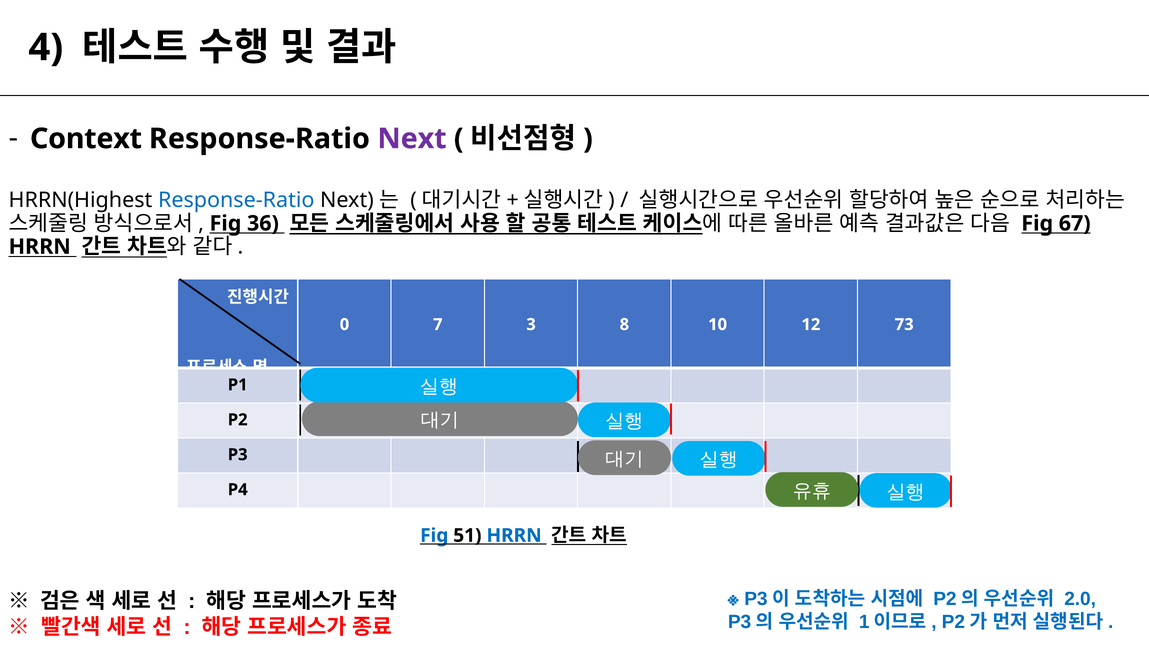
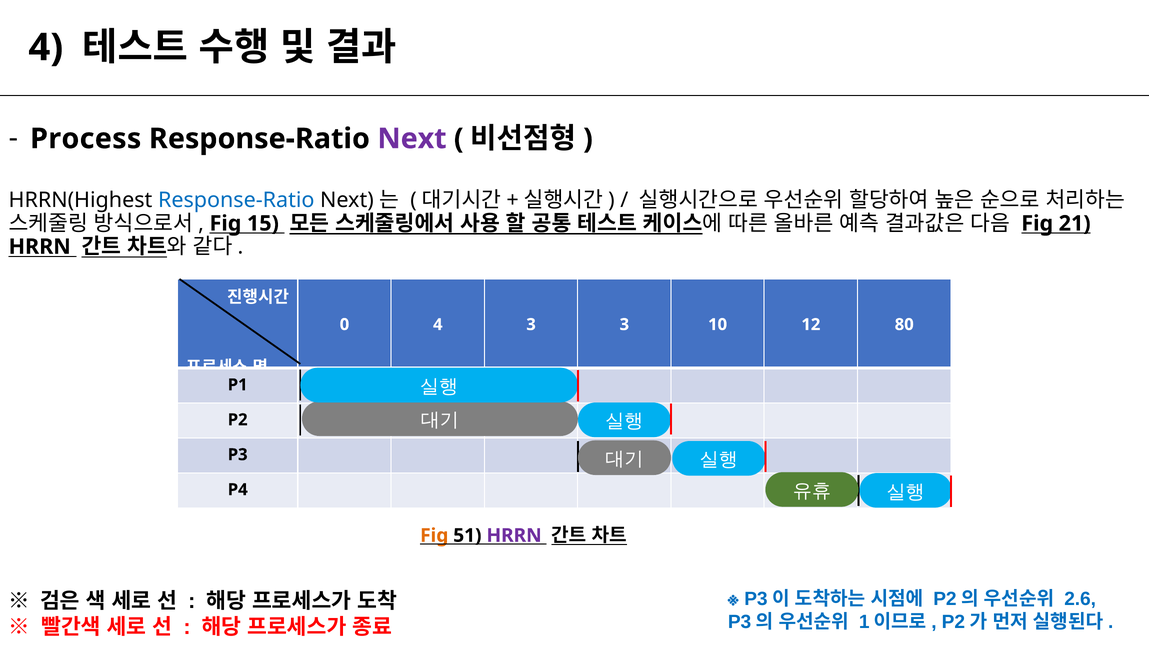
Context: Context -> Process
36: 36 -> 15
67: 67 -> 21
0 7: 7 -> 4
3 8: 8 -> 3
73: 73 -> 80
Fig at (434, 536) colour: blue -> orange
HRRN at (514, 536) colour: blue -> purple
2.0: 2.0 -> 2.6
